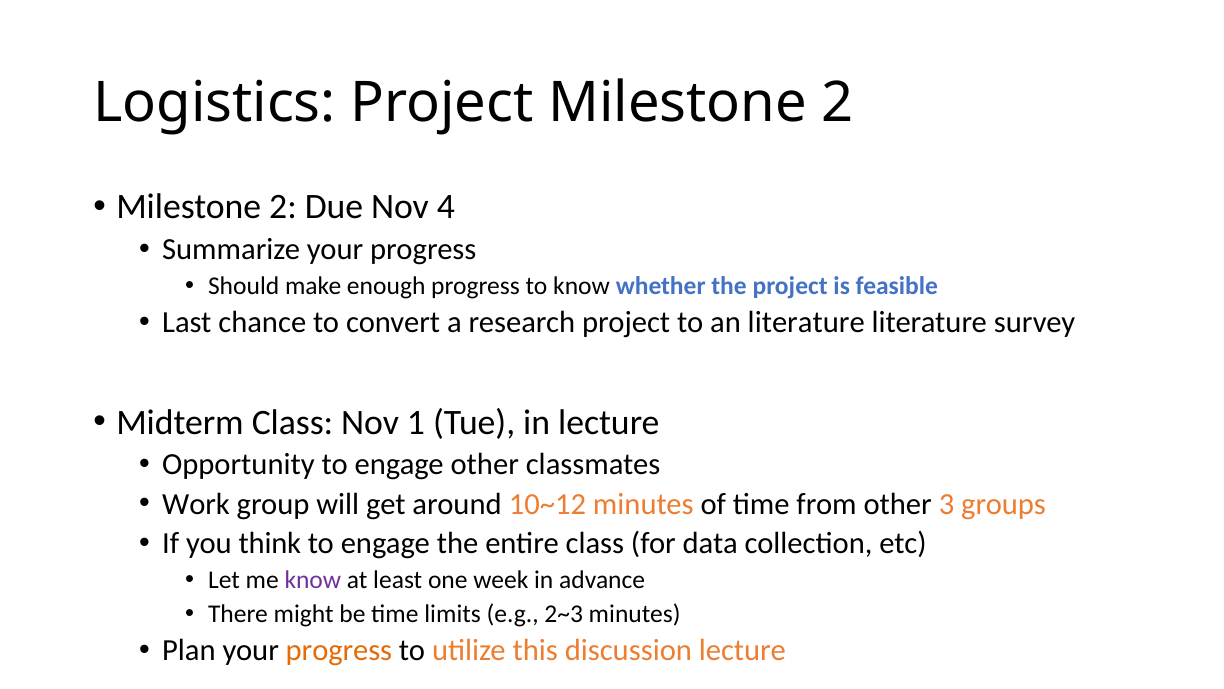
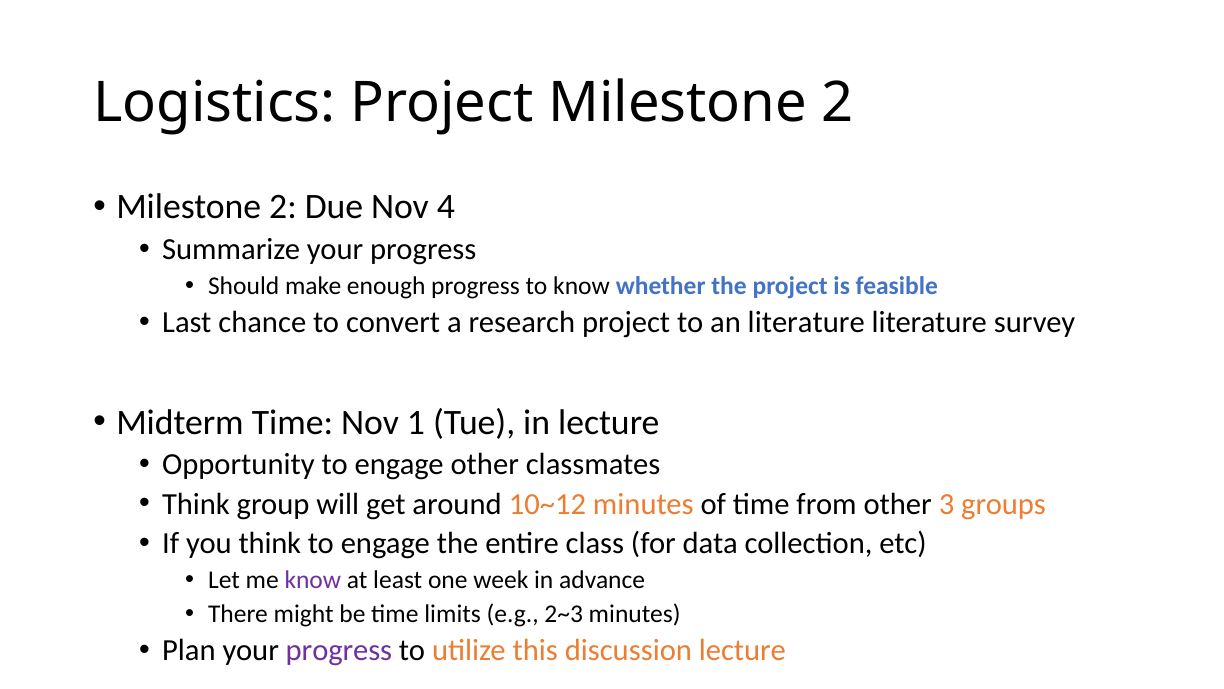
Midterm Class: Class -> Time
Work at (196, 504): Work -> Think
progress at (339, 650) colour: orange -> purple
